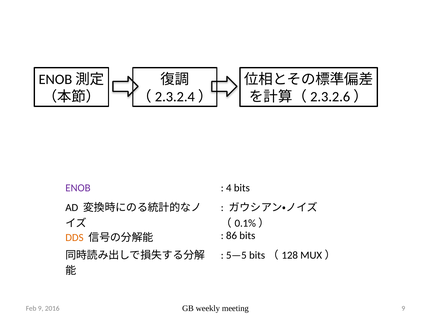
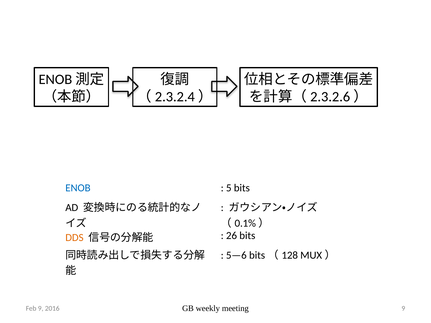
ENOB colour: purple -> blue
4: 4 -> 5
86: 86 -> 26
5—5: 5—5 -> 5—6
